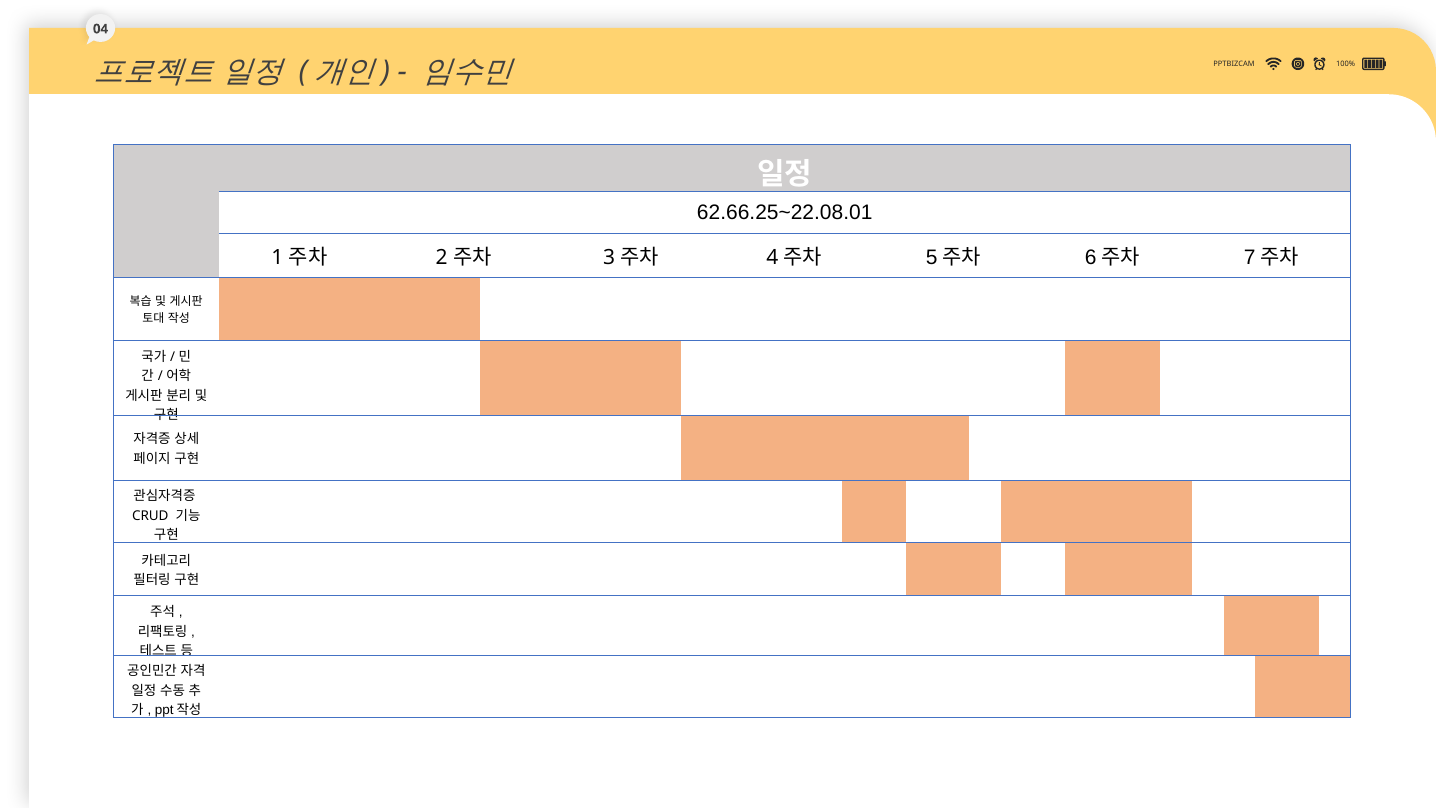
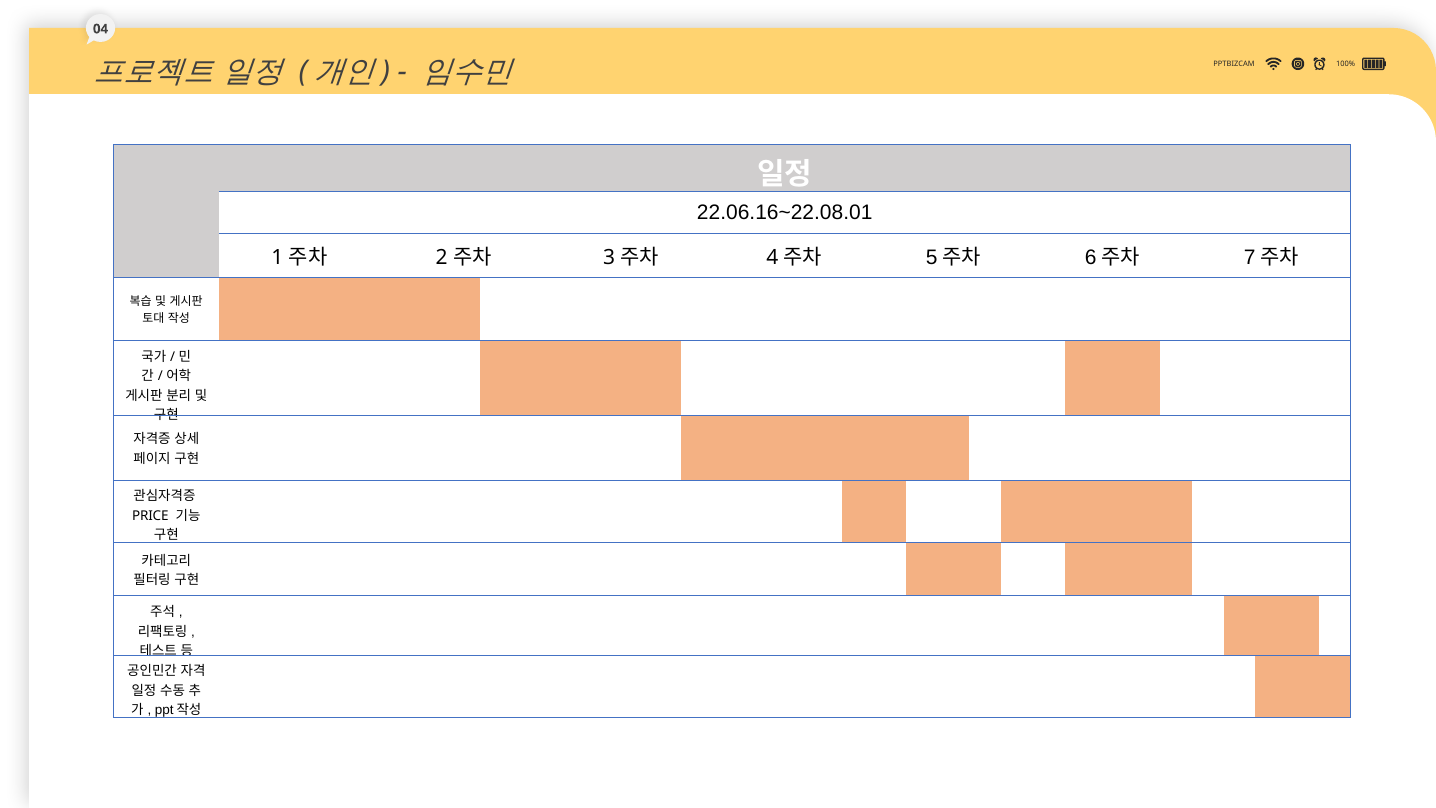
62.66.25~22.08.01: 62.66.25~22.08.01 -> 22.06.16~22.08.01
CRUD: CRUD -> PRICE
